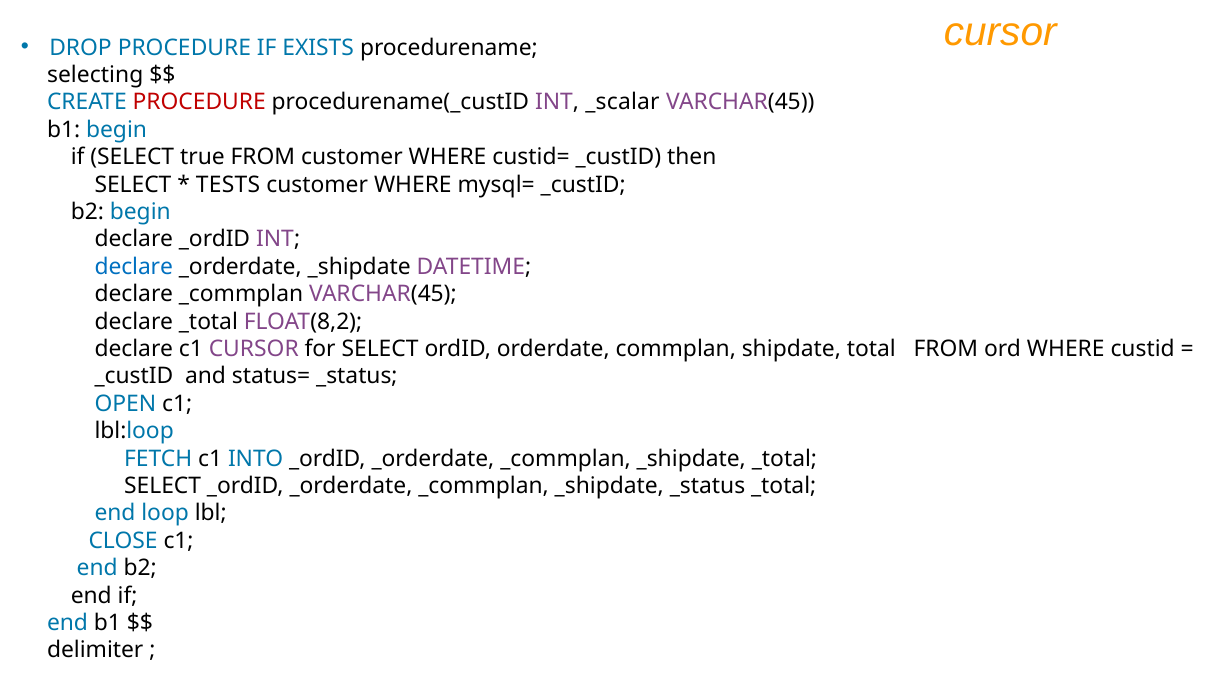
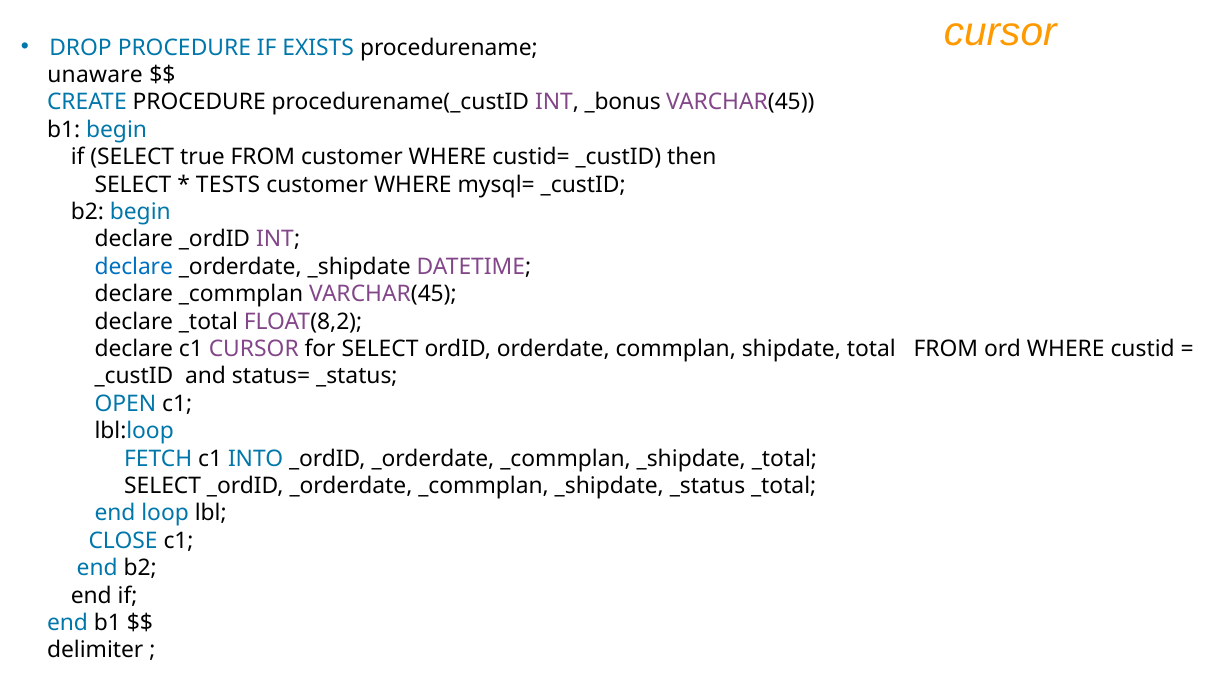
selecting: selecting -> unaware
PROCEDURE at (199, 102) colour: red -> black
_scalar: _scalar -> _bonus
